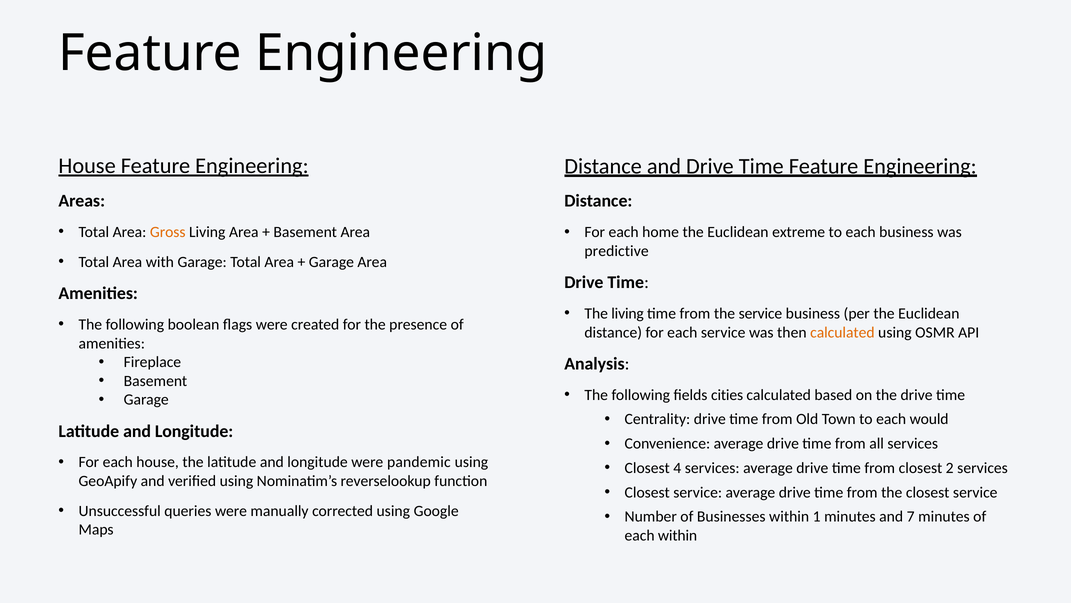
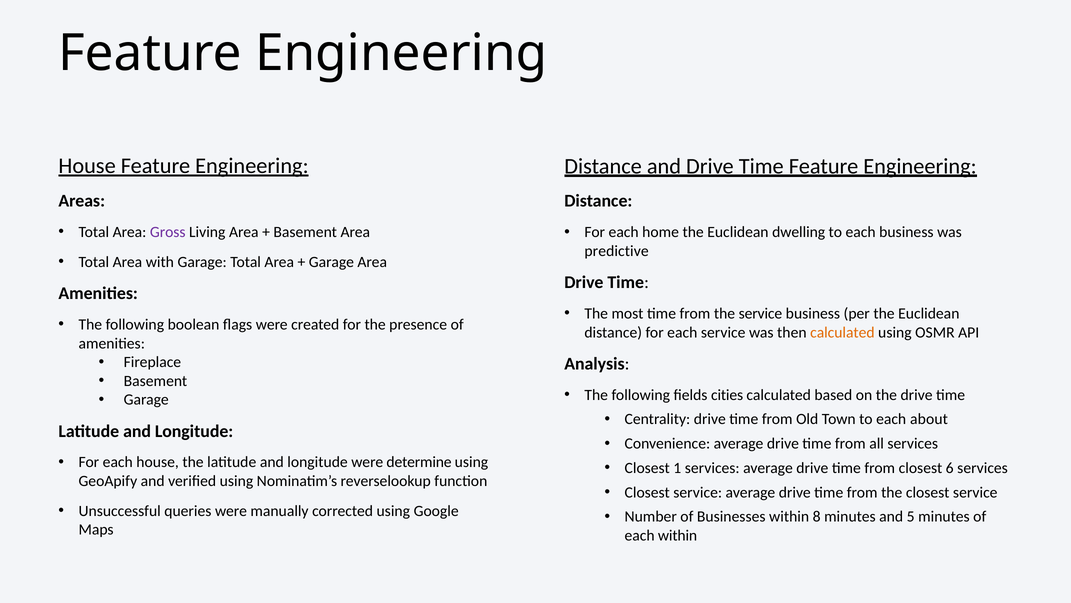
Gross colour: orange -> purple
extreme: extreme -> dwelling
The living: living -> most
would: would -> about
pandemic: pandemic -> determine
4: 4 -> 1
2: 2 -> 6
1: 1 -> 8
7: 7 -> 5
